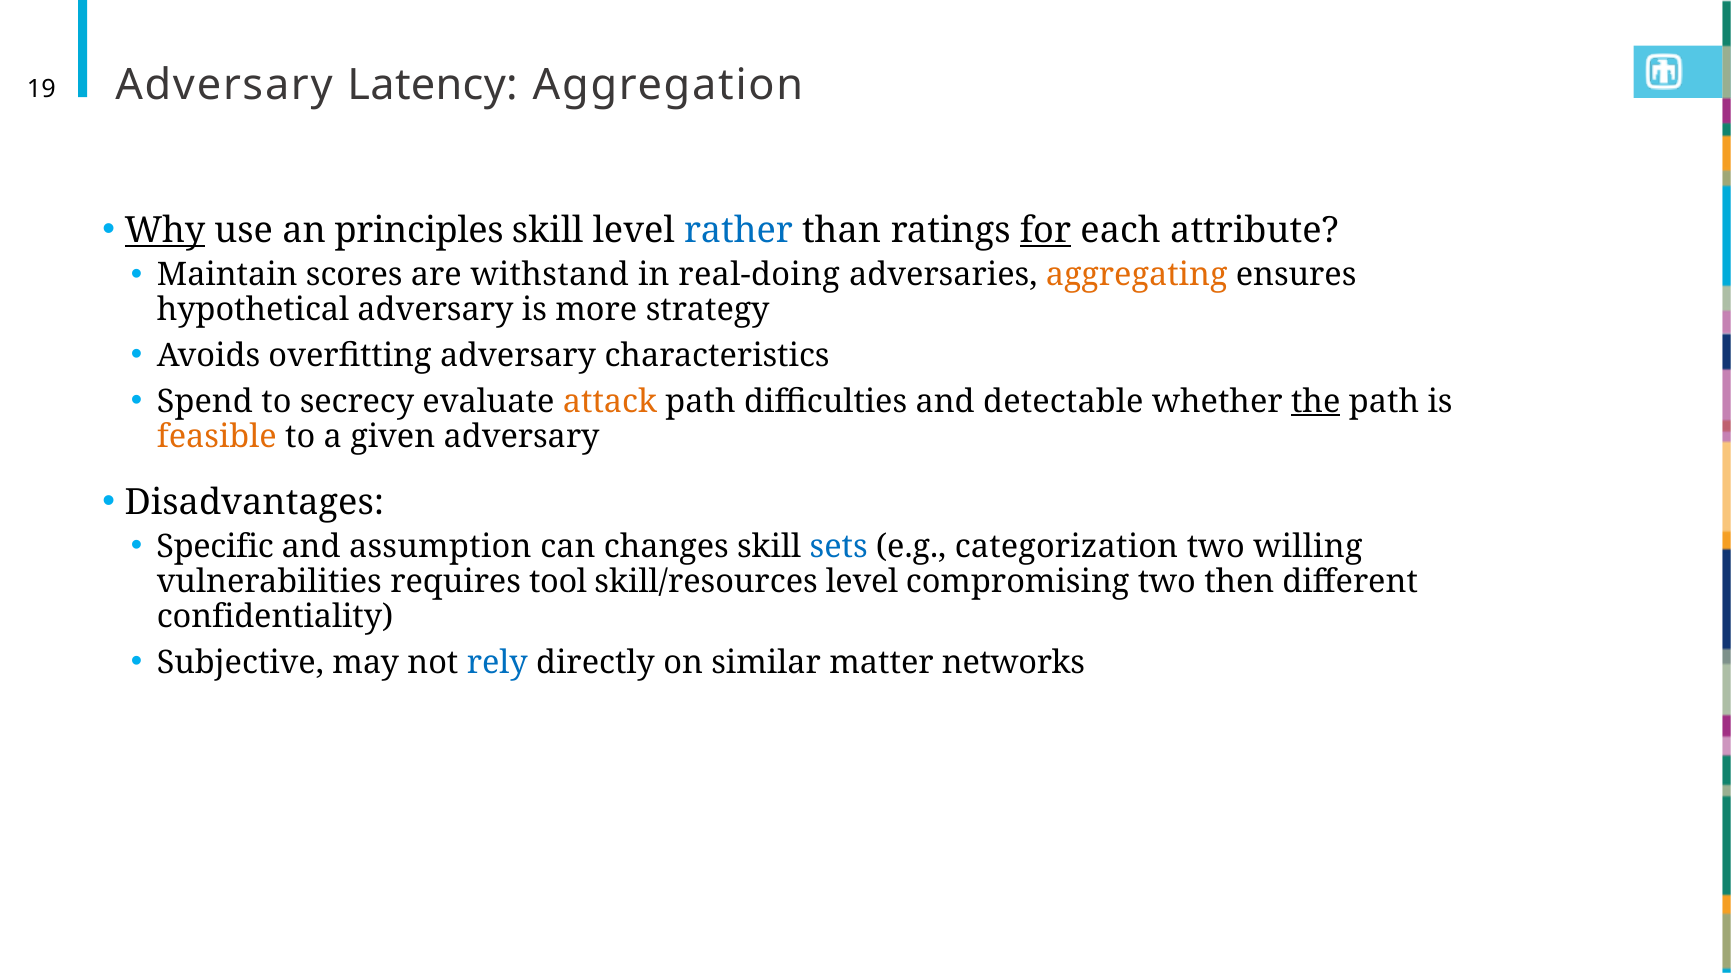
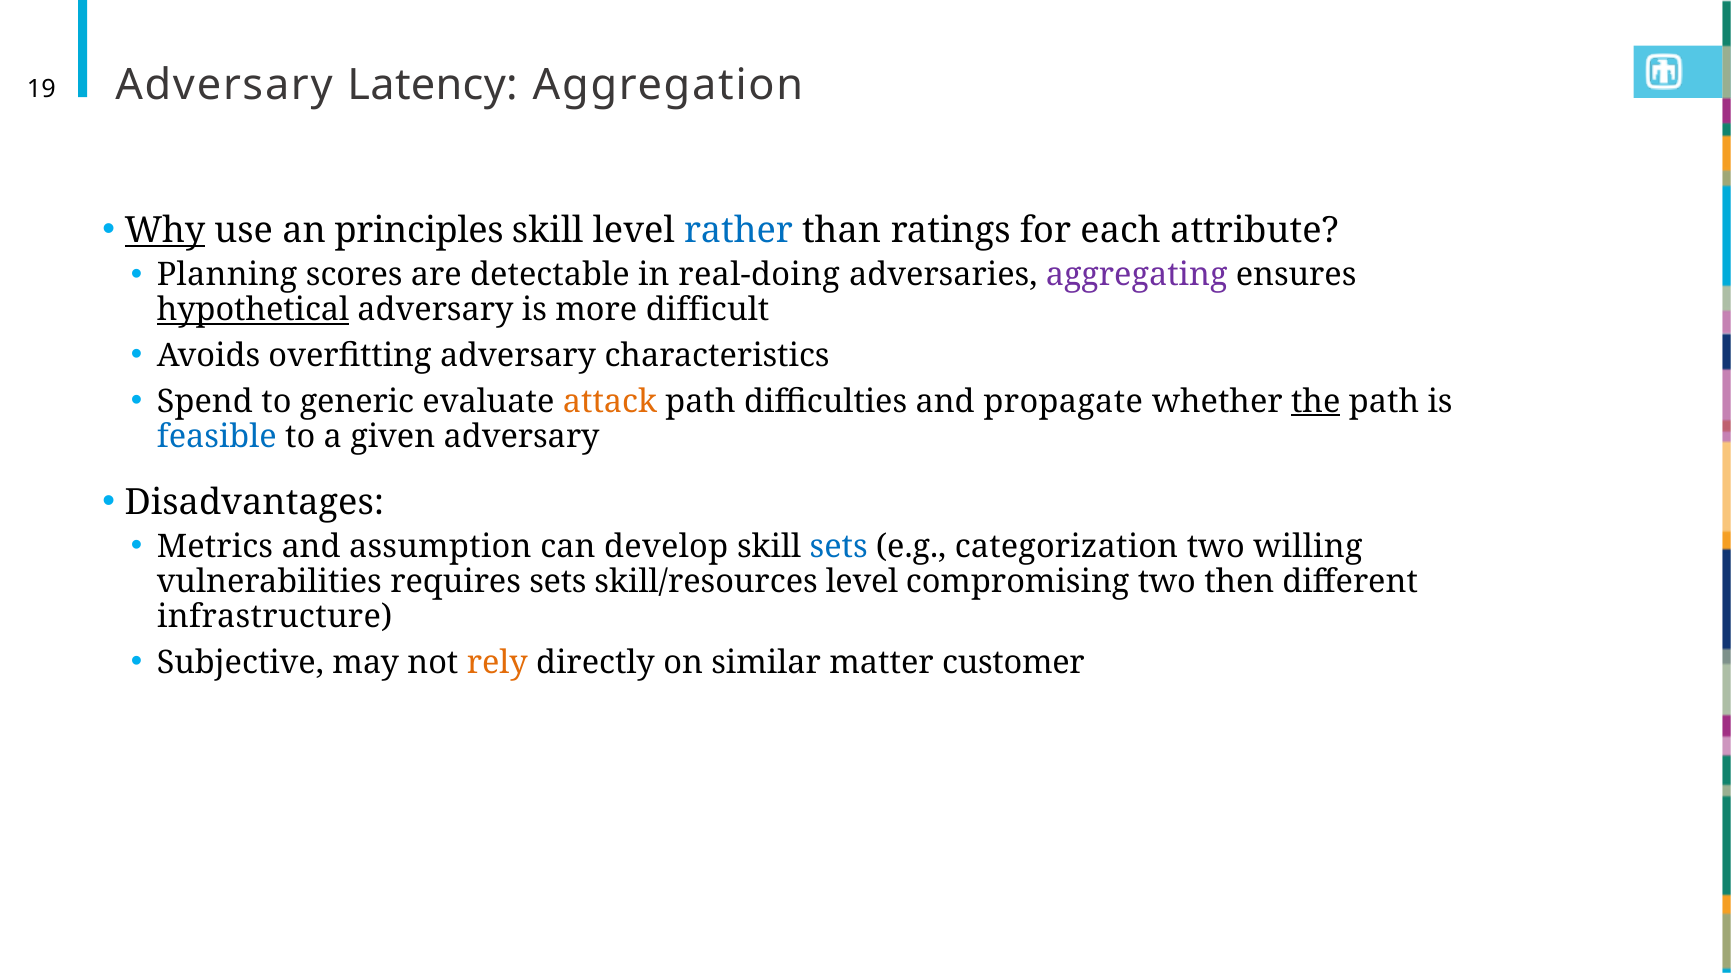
for underline: present -> none
Maintain: Maintain -> Planning
withstand: withstand -> detectable
aggregating colour: orange -> purple
hypothetical underline: none -> present
strategy: strategy -> difficult
secrecy: secrecy -> generic
detectable: detectable -> propagate
feasible colour: orange -> blue
Specific: Specific -> Metrics
changes: changes -> develop
requires tool: tool -> sets
confidentiality: confidentiality -> infrastructure
rely colour: blue -> orange
networks: networks -> customer
